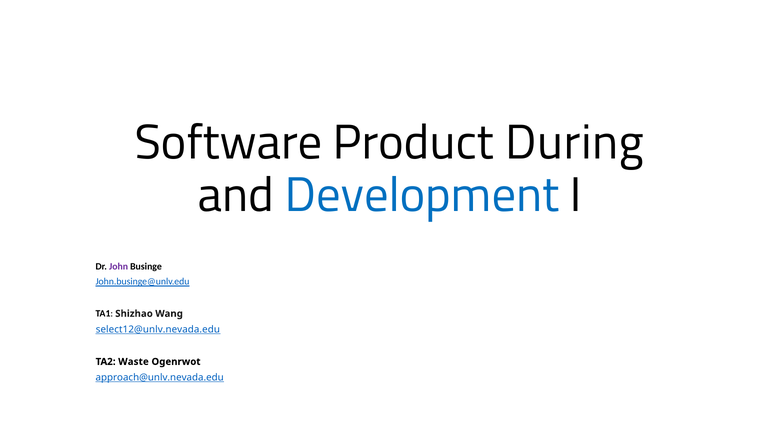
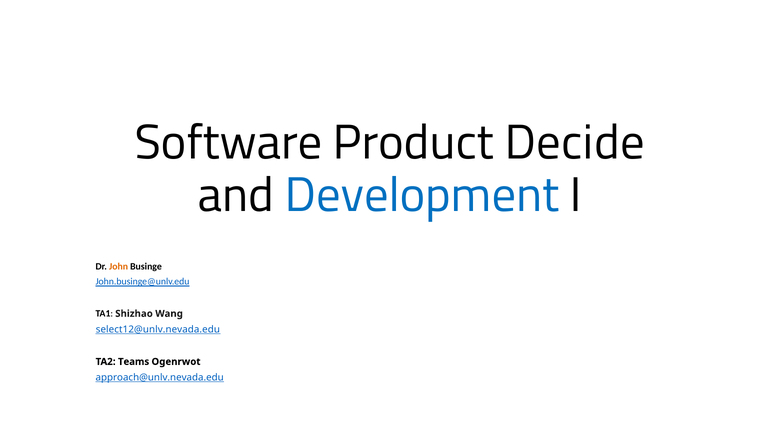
During: During -> Decide
John colour: purple -> orange
Waste: Waste -> Teams
